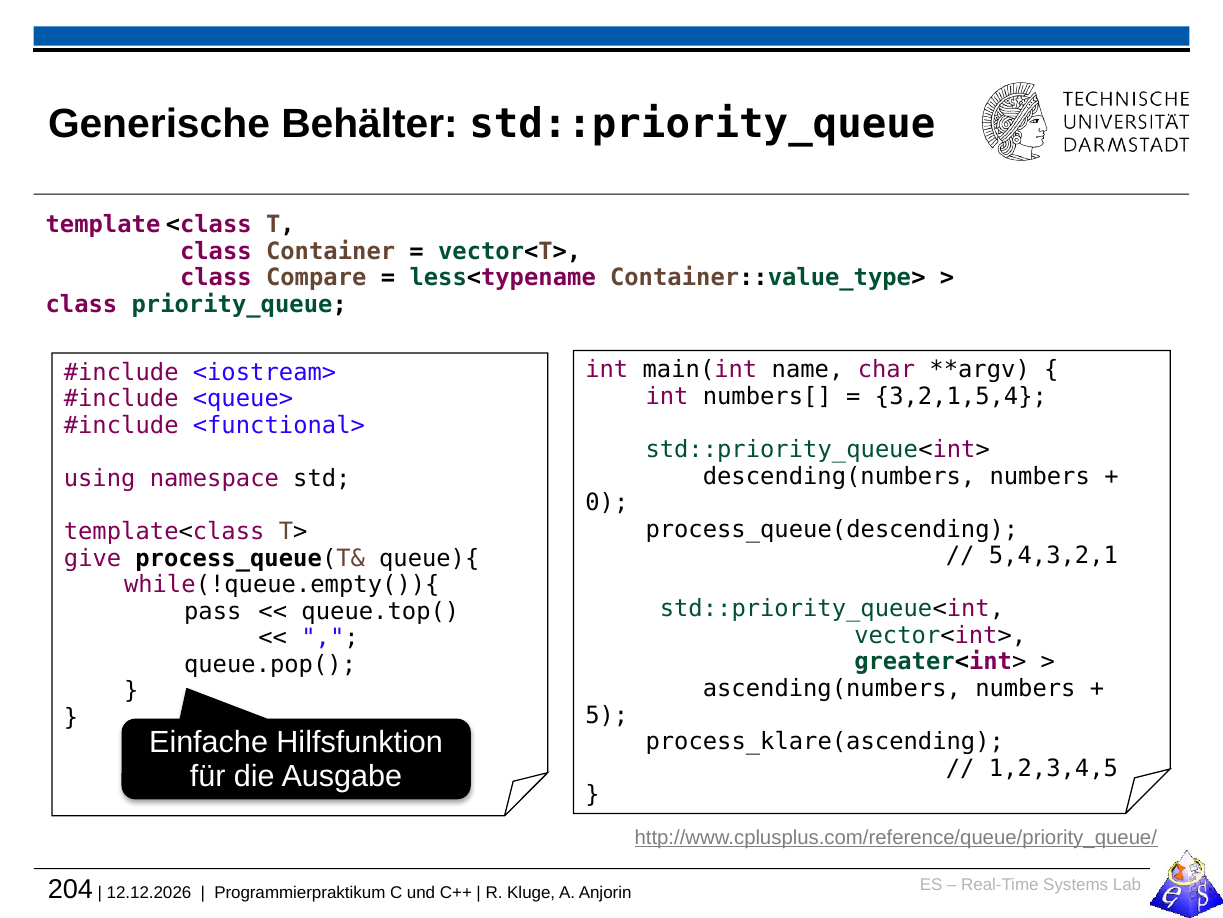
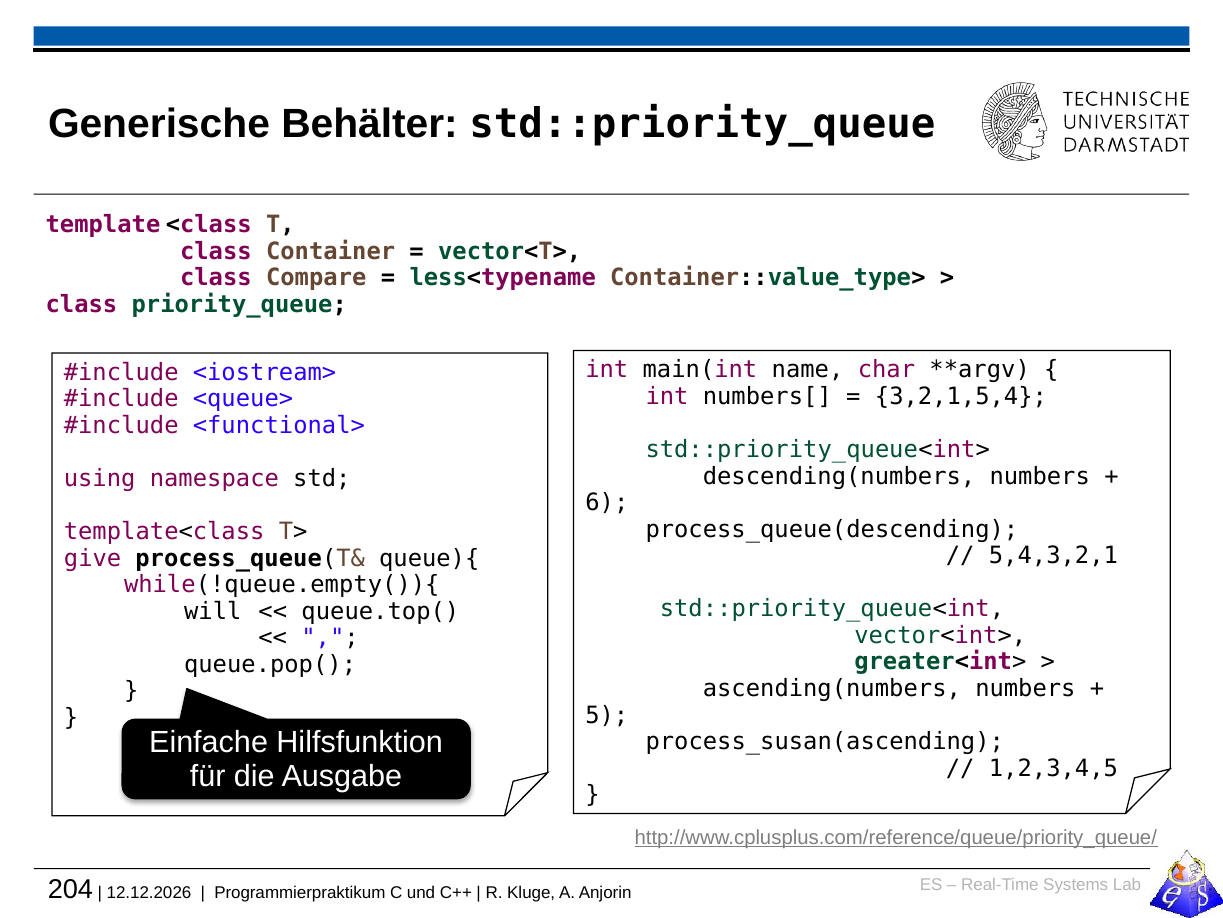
0: 0 -> 6
pass: pass -> will
process_klare(ascending: process_klare(ascending -> process_susan(ascending
